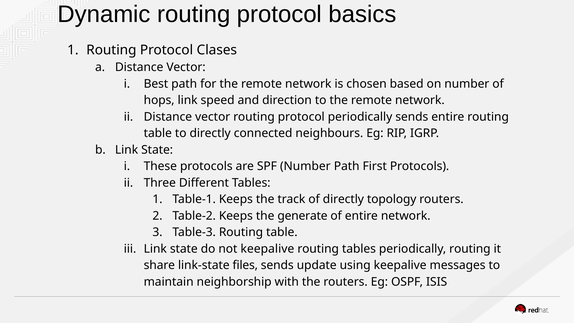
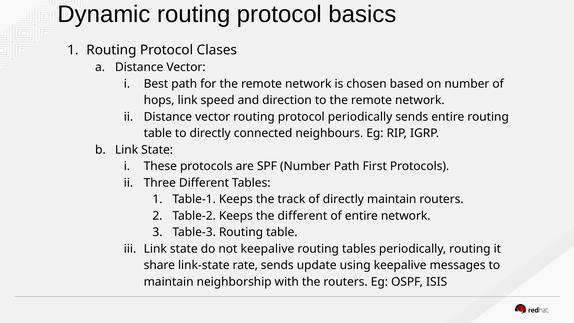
directly topology: topology -> maintain
the generate: generate -> different
files: files -> rate
